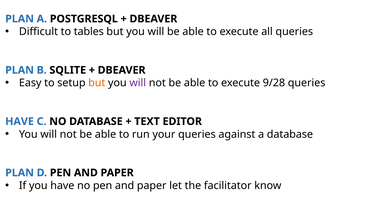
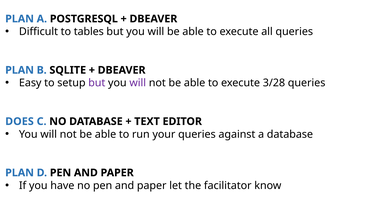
but at (97, 83) colour: orange -> purple
9/28: 9/28 -> 3/28
HAVE at (20, 122): HAVE -> DOES
